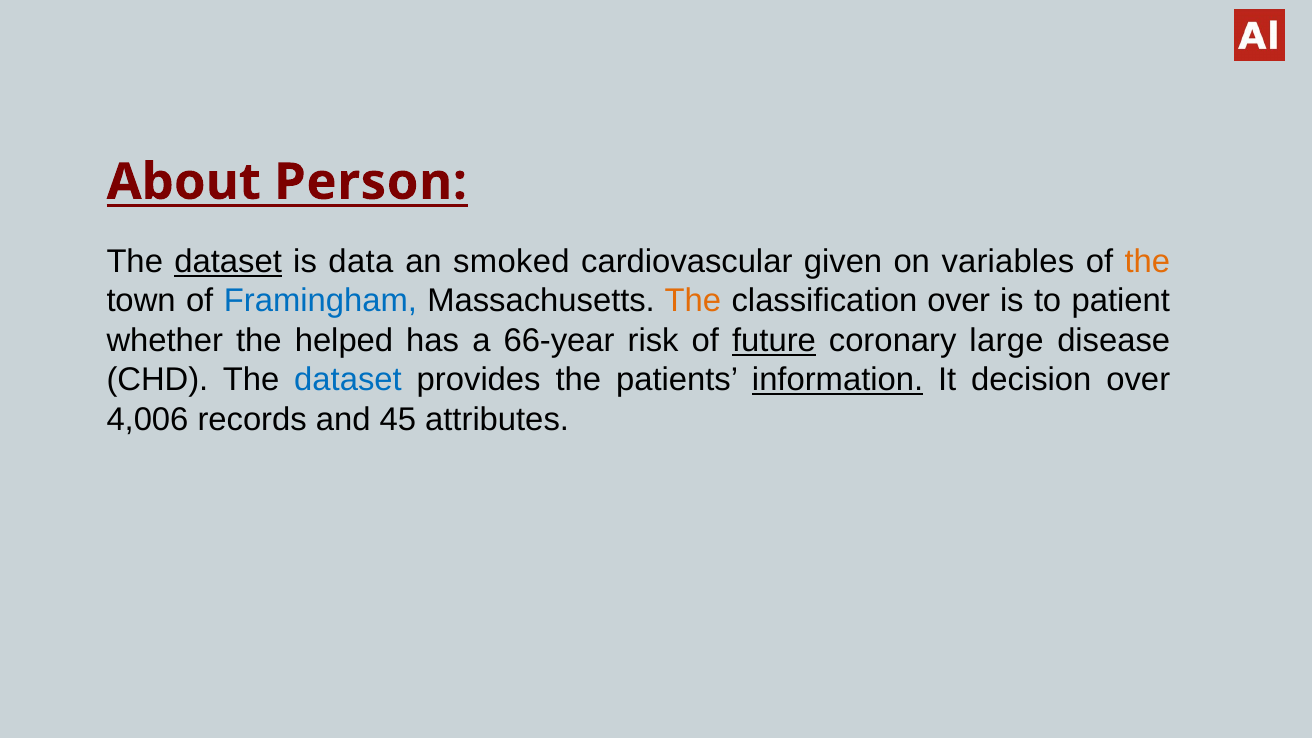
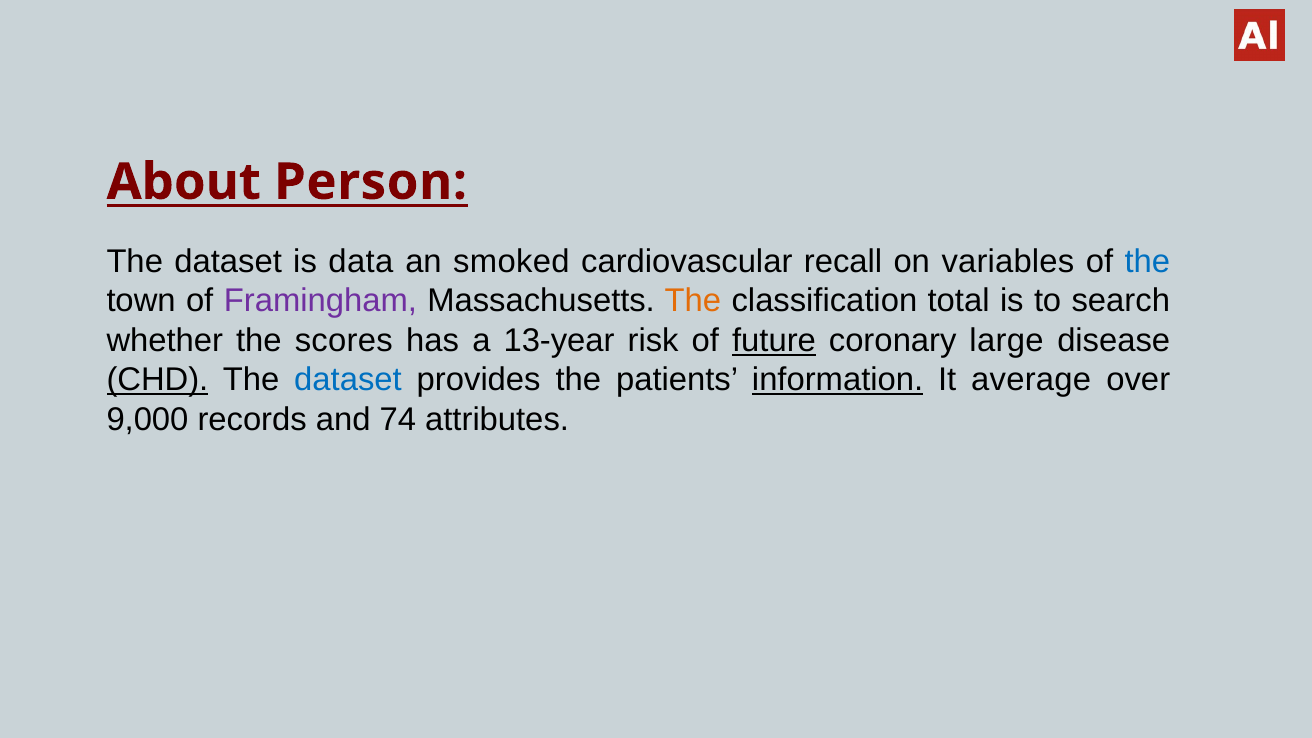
dataset at (228, 262) underline: present -> none
given: given -> recall
the at (1147, 262) colour: orange -> blue
Framingham colour: blue -> purple
classification over: over -> total
patient: patient -> search
helped: helped -> scores
66-year: 66-year -> 13-year
CHD underline: none -> present
decision: decision -> average
4,006: 4,006 -> 9,000
45: 45 -> 74
